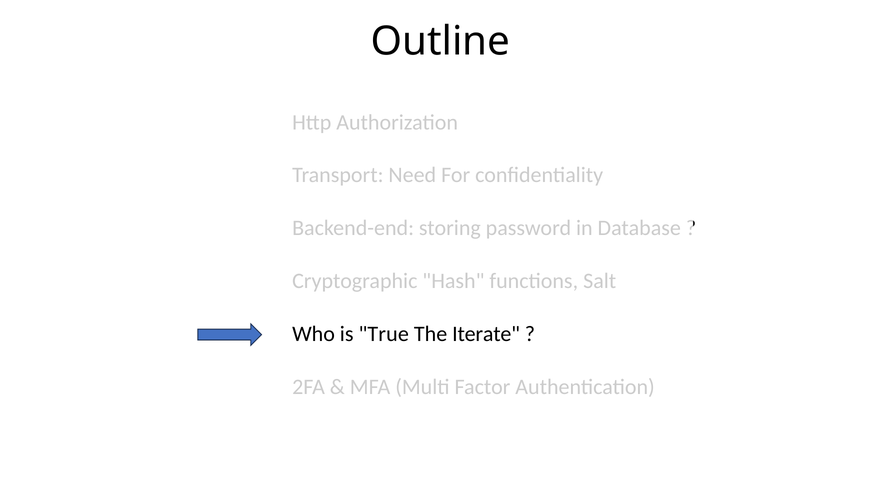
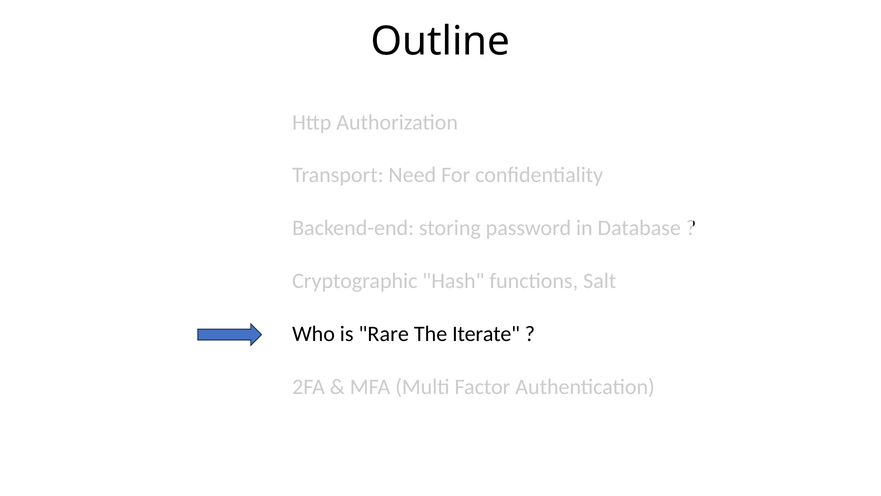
True: True -> Rare
